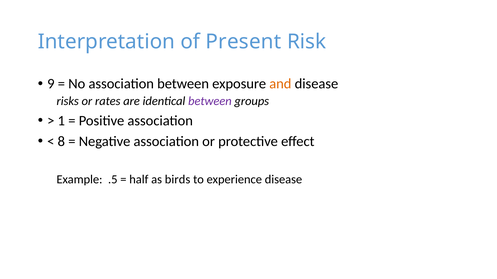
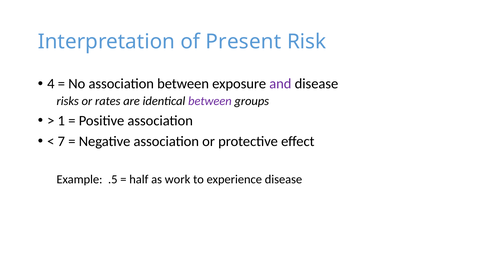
9: 9 -> 4
and colour: orange -> purple
8: 8 -> 7
birds: birds -> work
